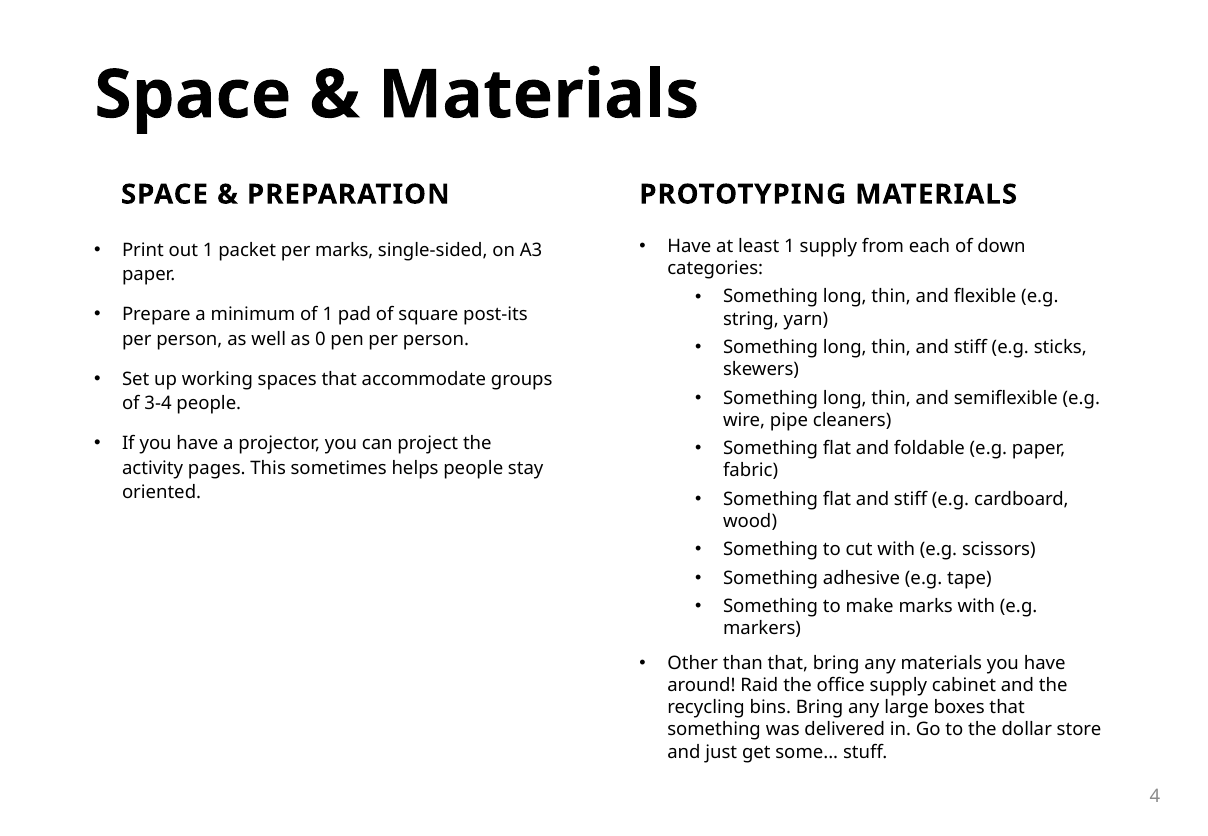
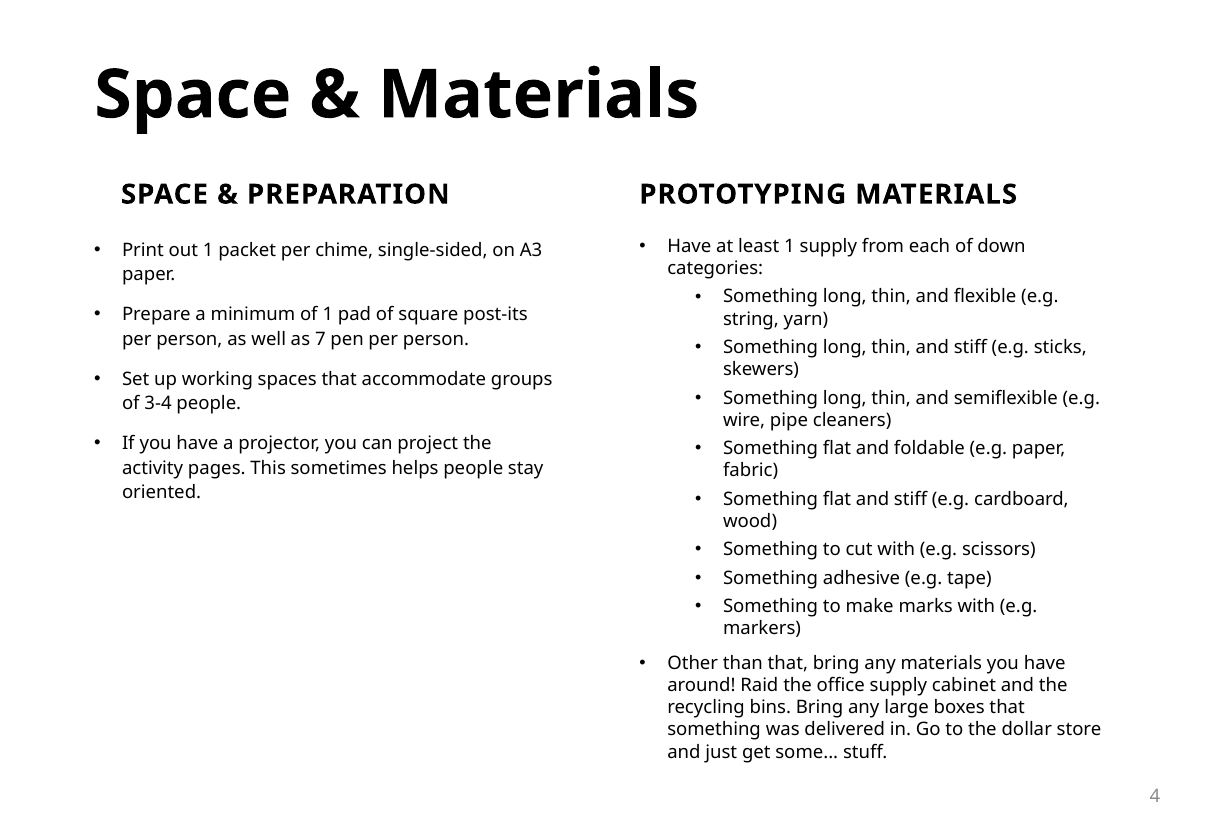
per marks: marks -> chime
0: 0 -> 7
